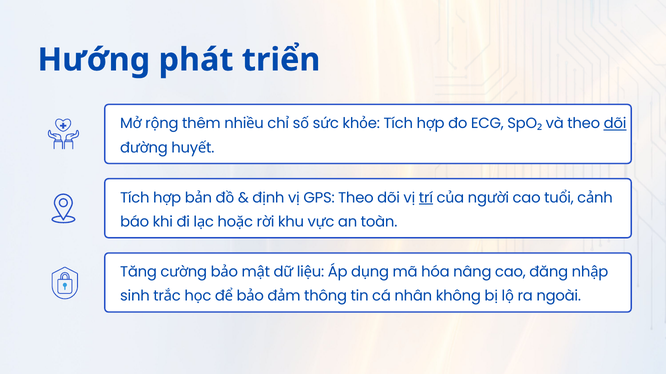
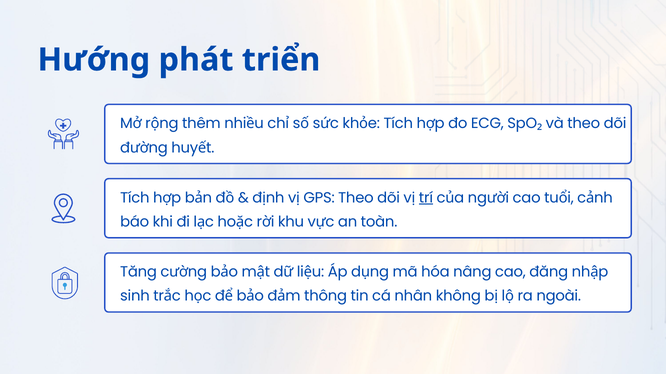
dõi at (615, 124) underline: present -> none
